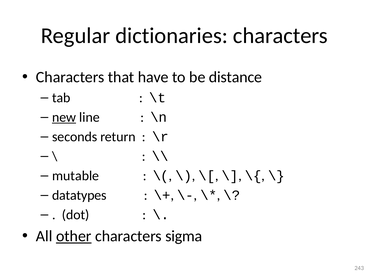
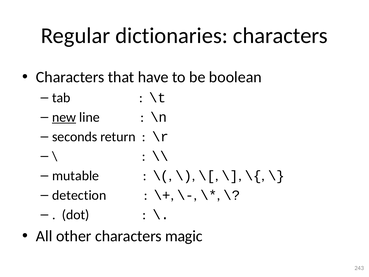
distance: distance -> boolean
datatypes: datatypes -> detection
other underline: present -> none
sigma: sigma -> magic
